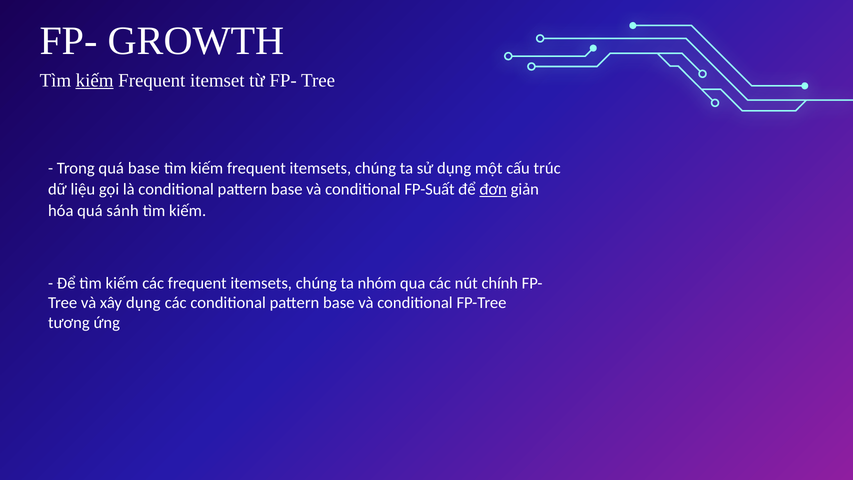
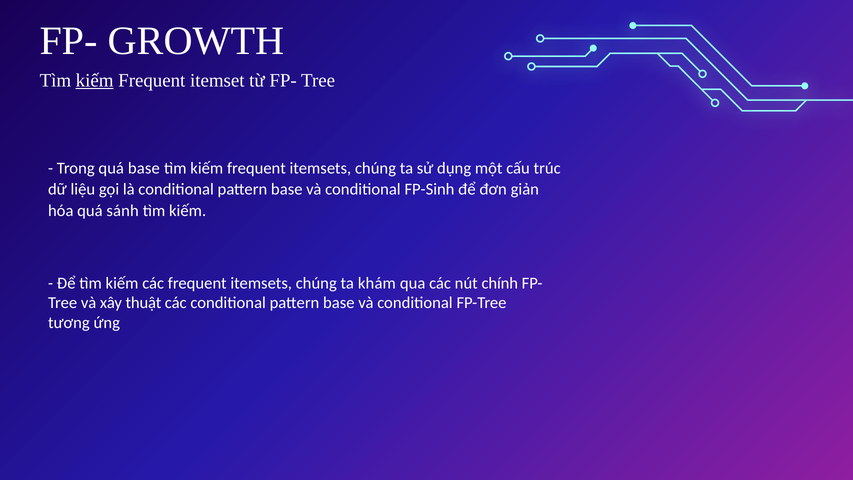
FP-Suất: FP-Suất -> FP-Sinh
đơn underline: present -> none
nhóm: nhóm -> khám
xây dụng: dụng -> thuật
